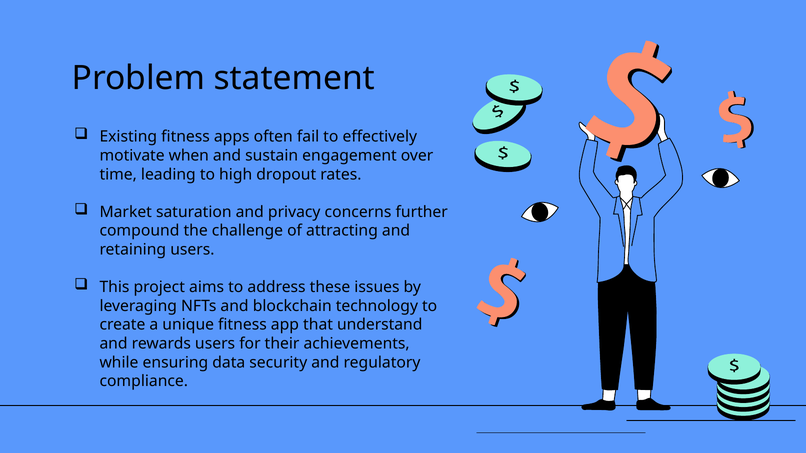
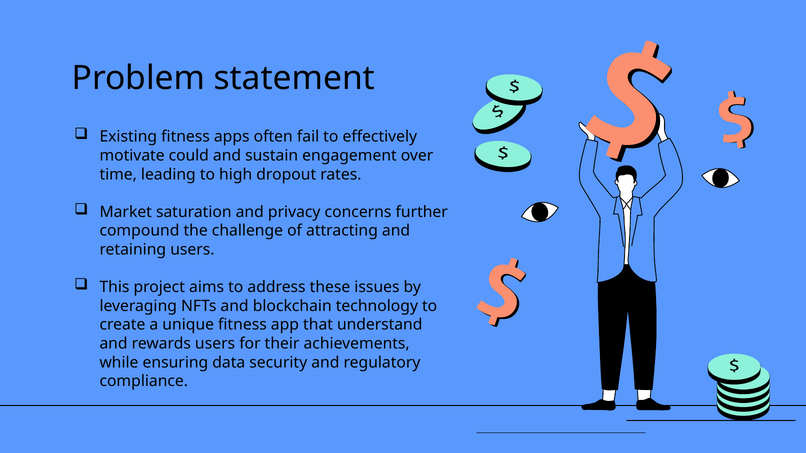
when: when -> could
